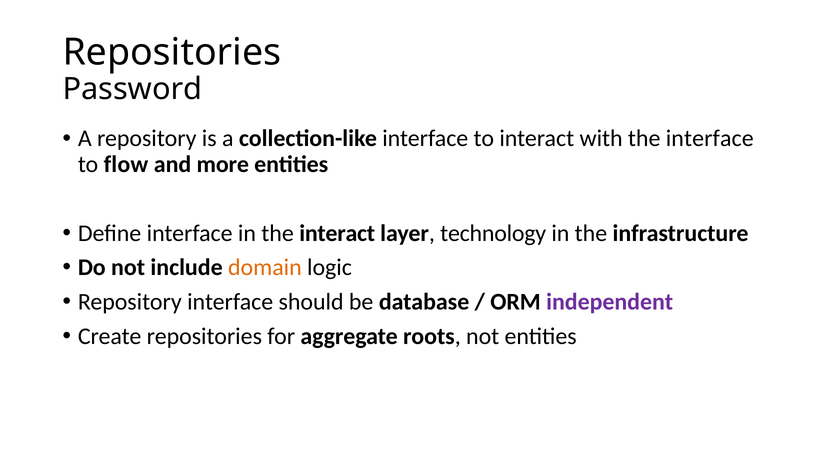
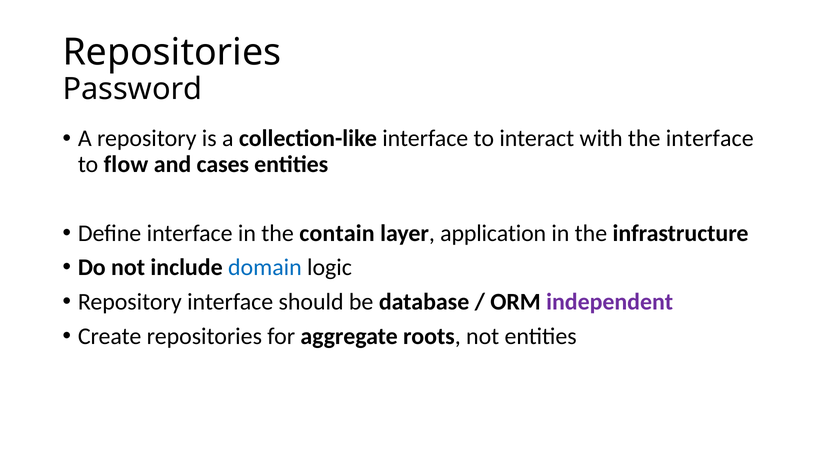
more: more -> cases
the interact: interact -> contain
technology: technology -> application
domain colour: orange -> blue
